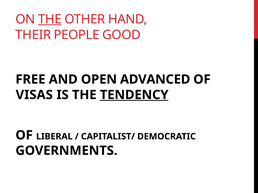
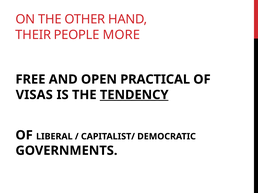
THE at (50, 19) underline: present -> none
GOOD: GOOD -> MORE
ADVANCED: ADVANCED -> PRACTICAL
